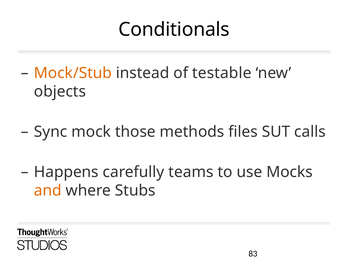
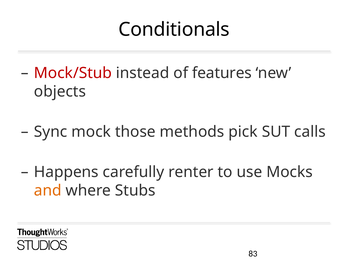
Mock/Stub colour: orange -> red
testable: testable -> features
files: files -> pick
teams: teams -> renter
